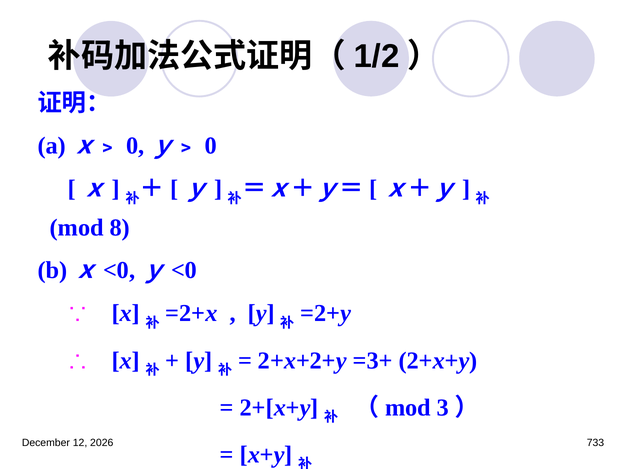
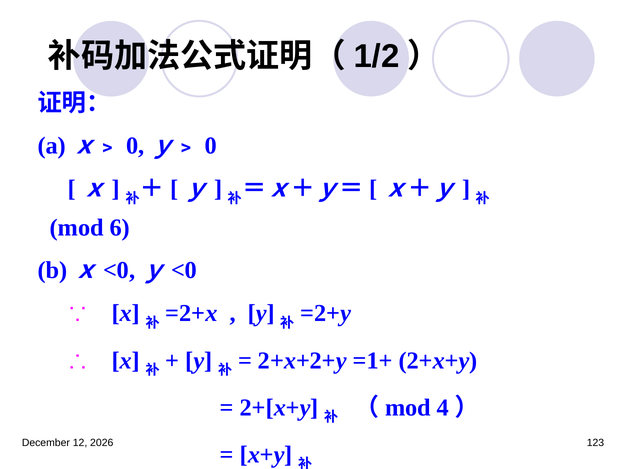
8: 8 -> 6
=3+: =3+ -> =1+
3: 3 -> 4
733: 733 -> 123
